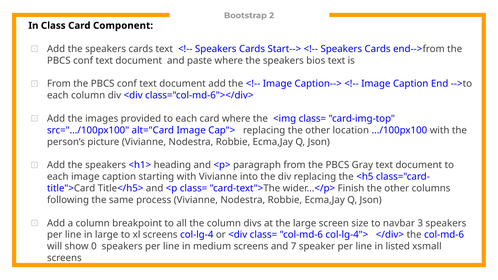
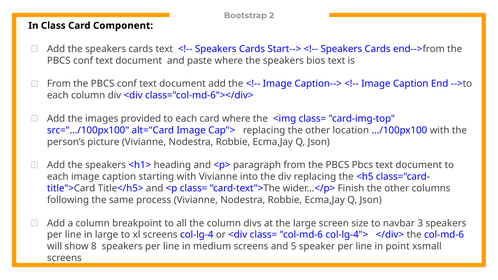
PBCS Gray: Gray -> Pbcs
0: 0 -> 8
7: 7 -> 5
listed: listed -> point
